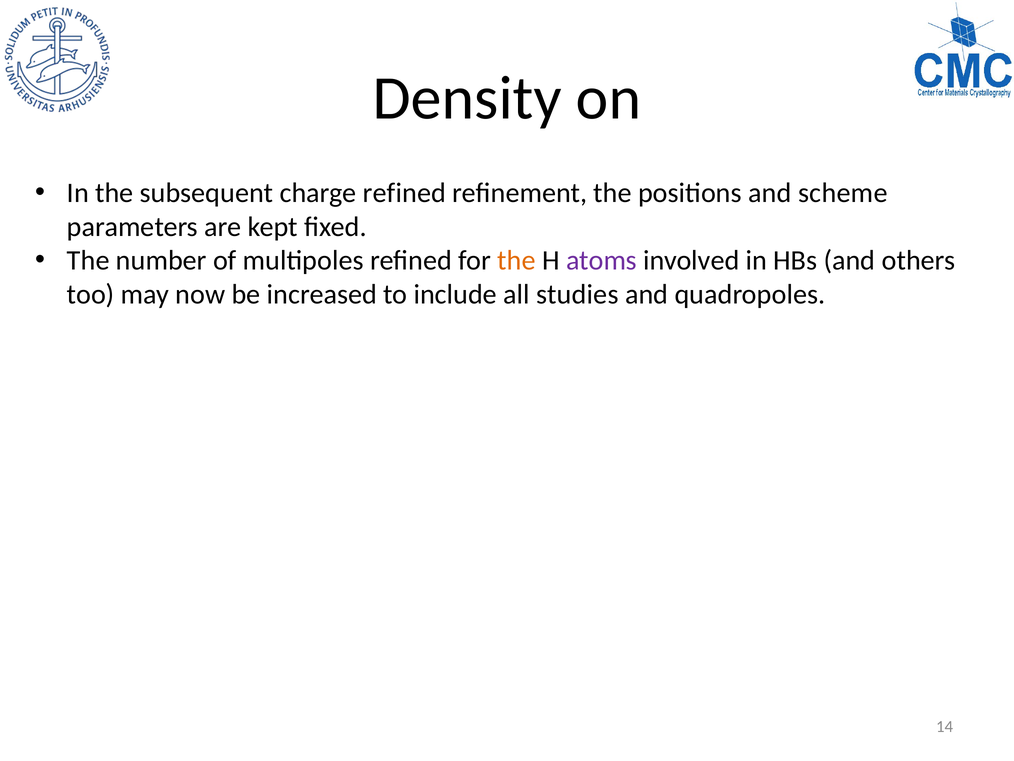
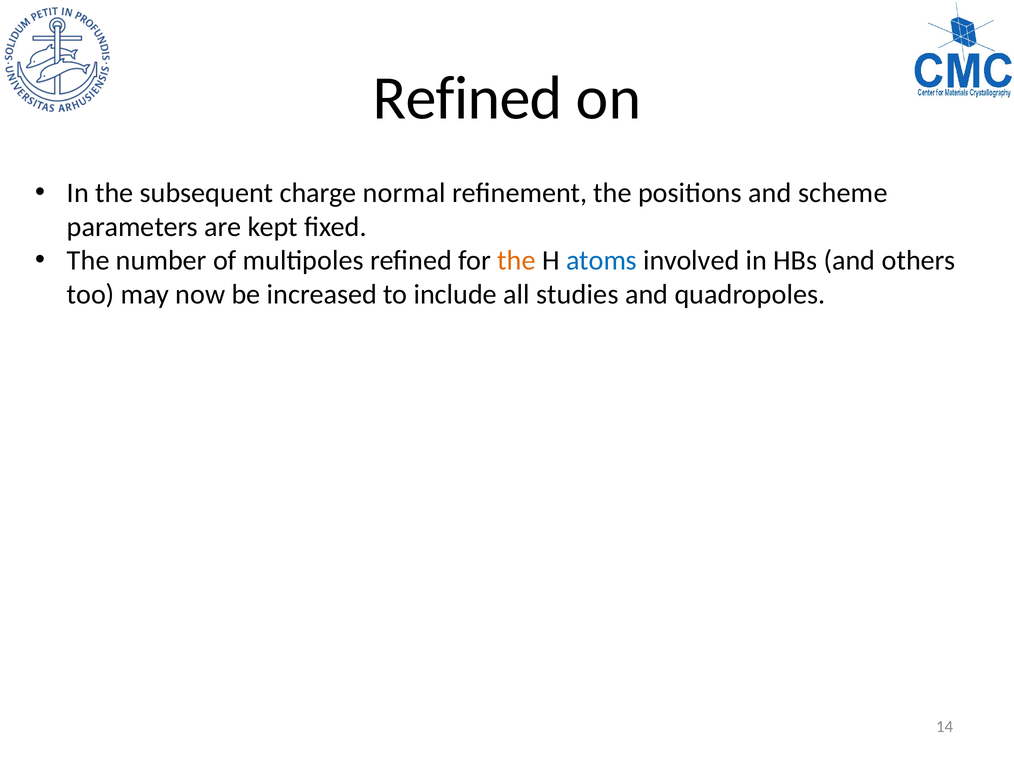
Density at (467, 98): Density -> Refined
charge refined: refined -> normal
atoms colour: purple -> blue
